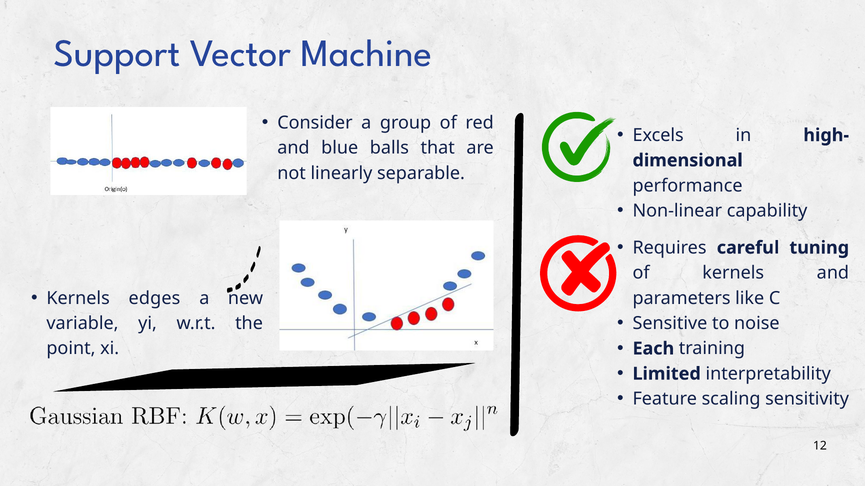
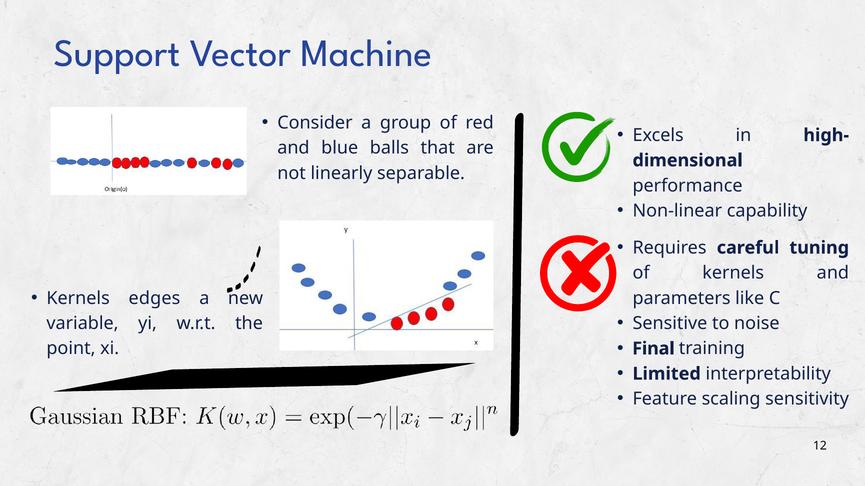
Each: Each -> Final
